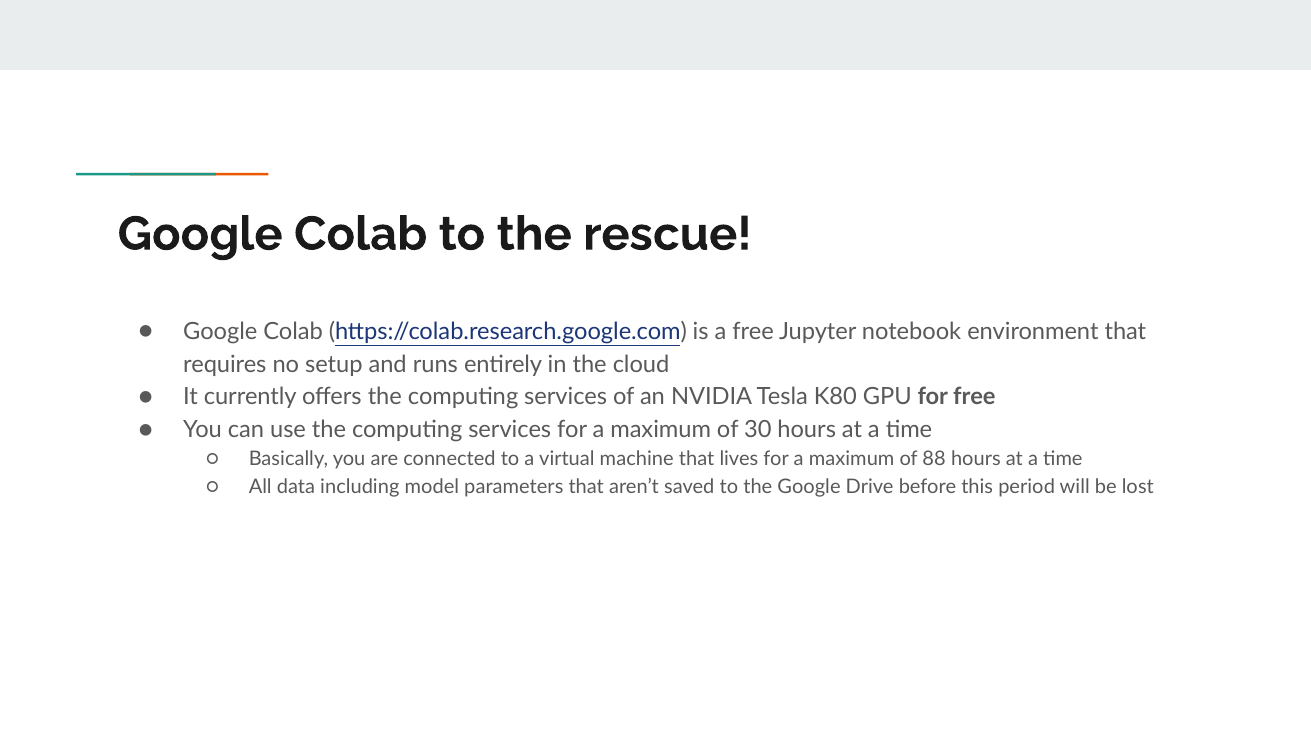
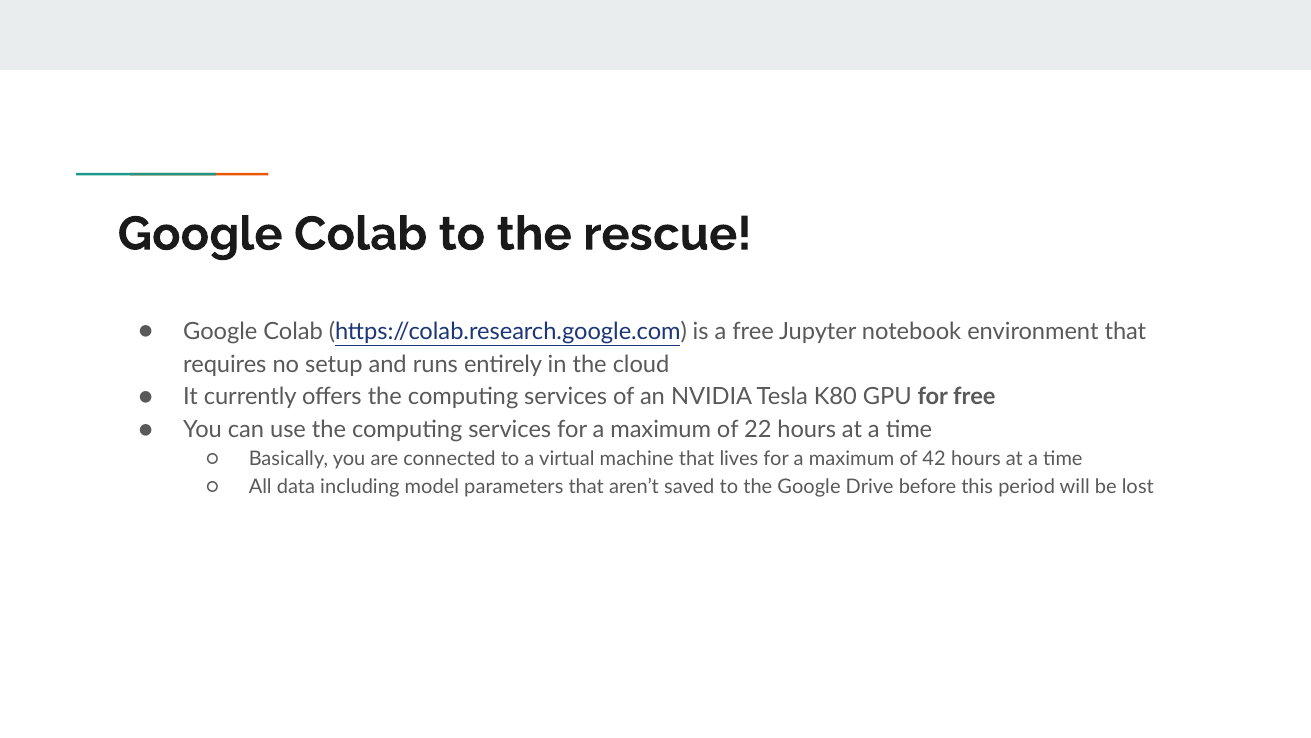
30: 30 -> 22
88: 88 -> 42
